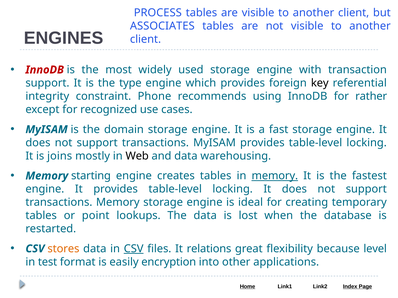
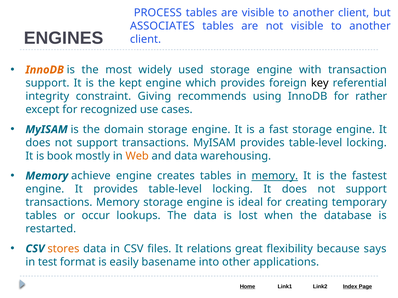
InnoDB at (45, 70) colour: red -> orange
type: type -> kept
Phone: Phone -> Giving
joins: joins -> book
Web colour: black -> orange
starting: starting -> achieve
point: point -> occur
CSV at (134, 249) underline: present -> none
level: level -> says
encryption: encryption -> basename
